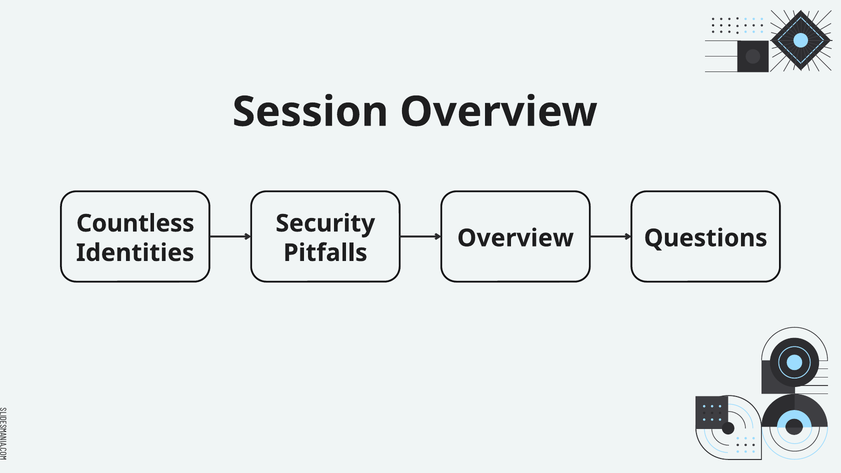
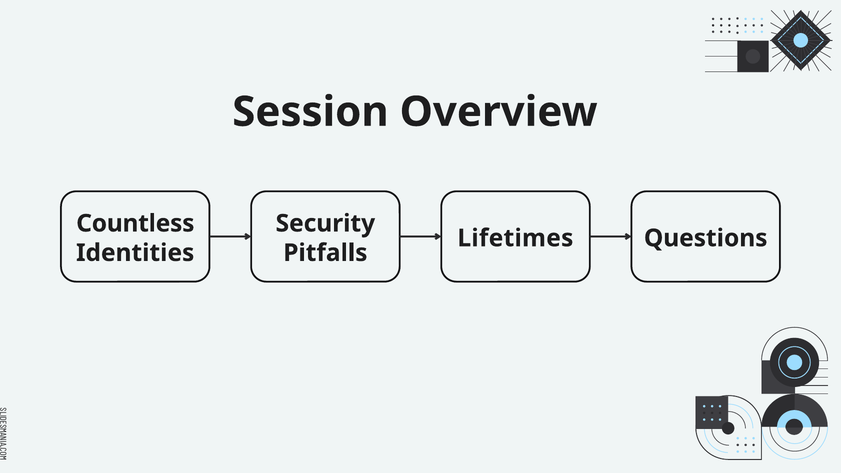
Overview at (515, 238): Overview -> Lifetimes
